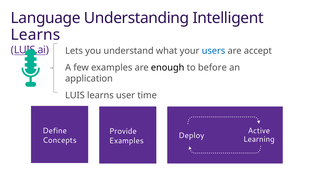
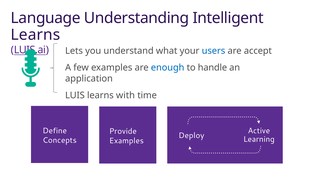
enough colour: black -> blue
before: before -> handle
user: user -> with
